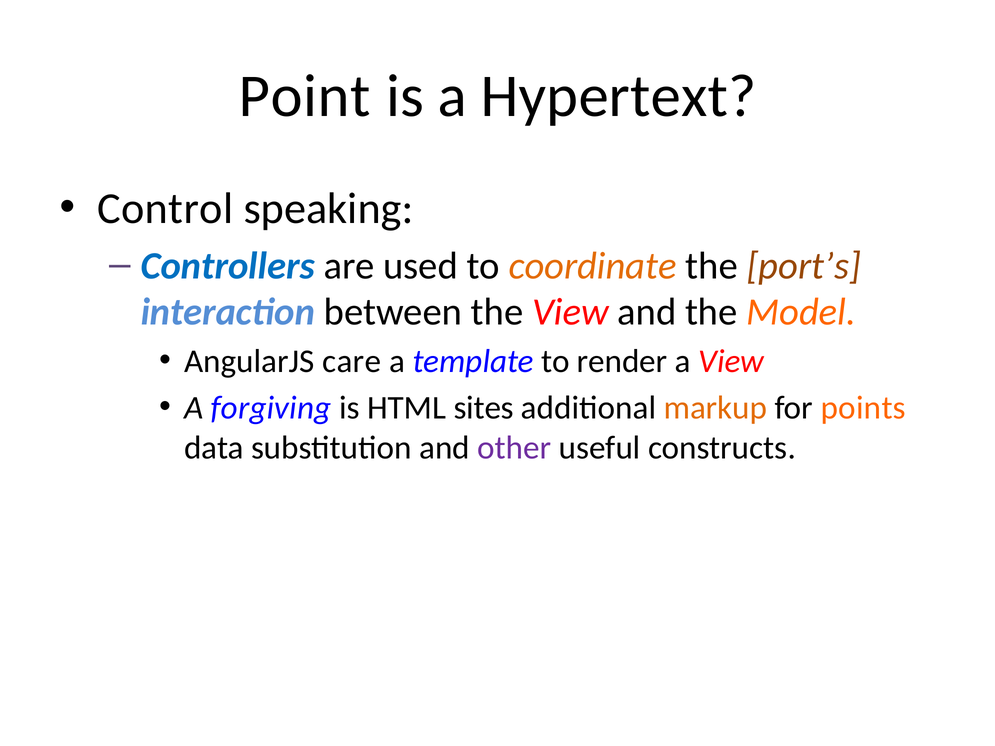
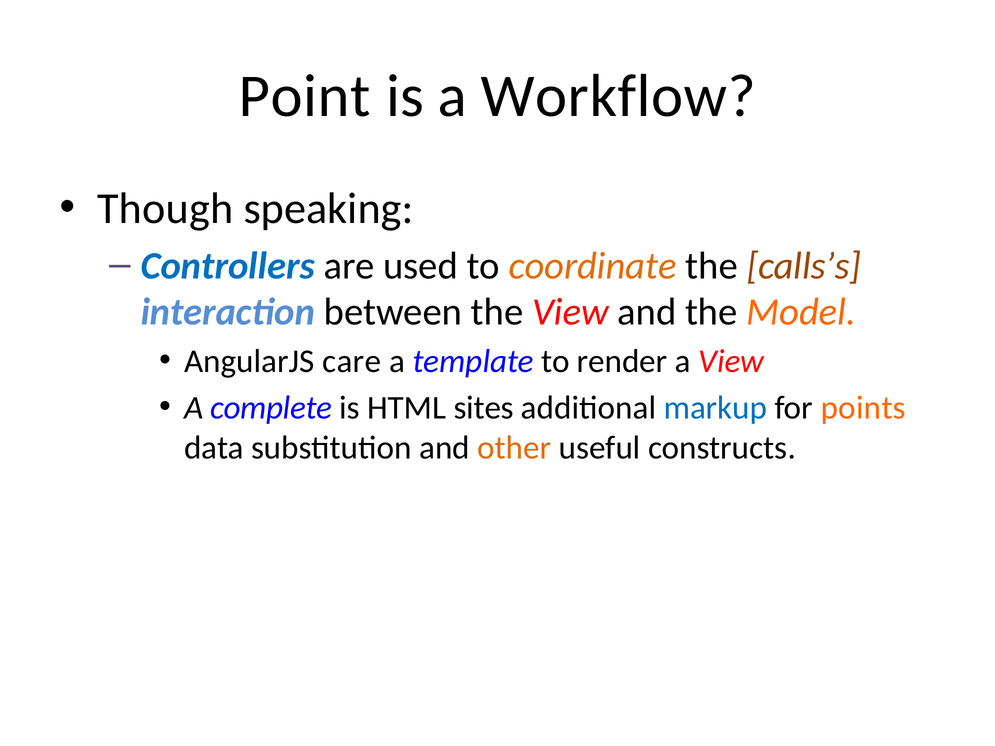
Hypertext: Hypertext -> Workflow
Control: Control -> Though
port’s: port’s -> calls’s
forgiving: forgiving -> complete
markup colour: orange -> blue
other colour: purple -> orange
